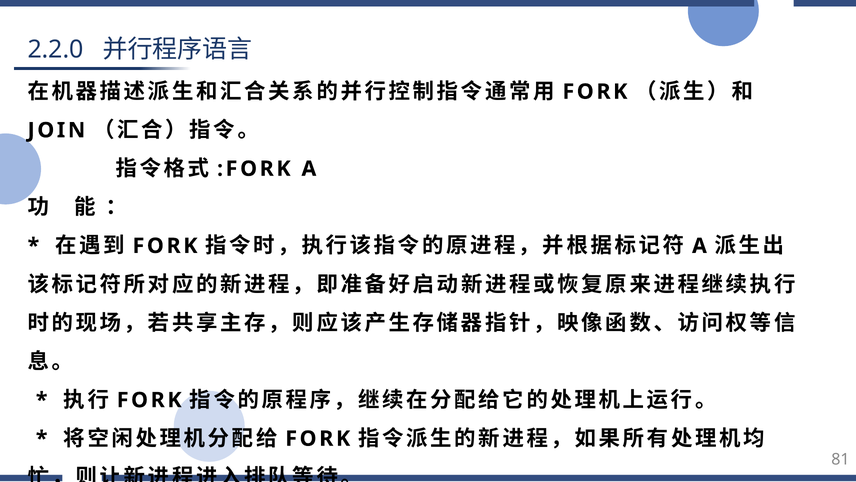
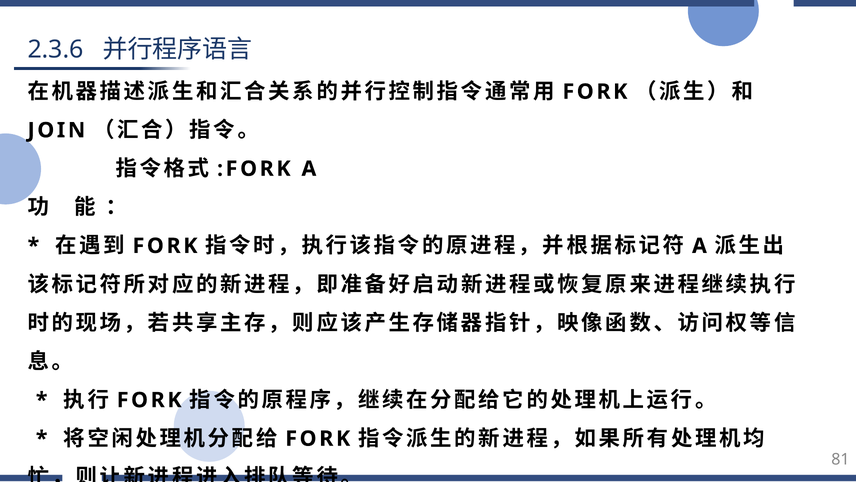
2.2.0: 2.2.0 -> 2.3.6
